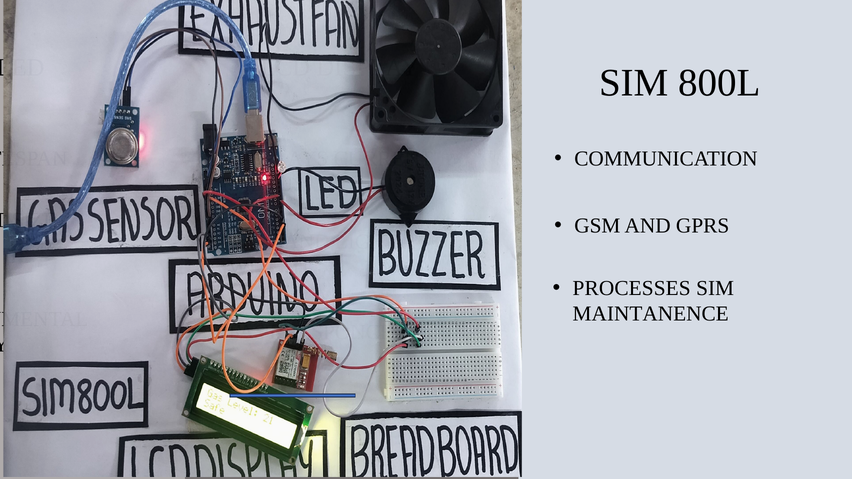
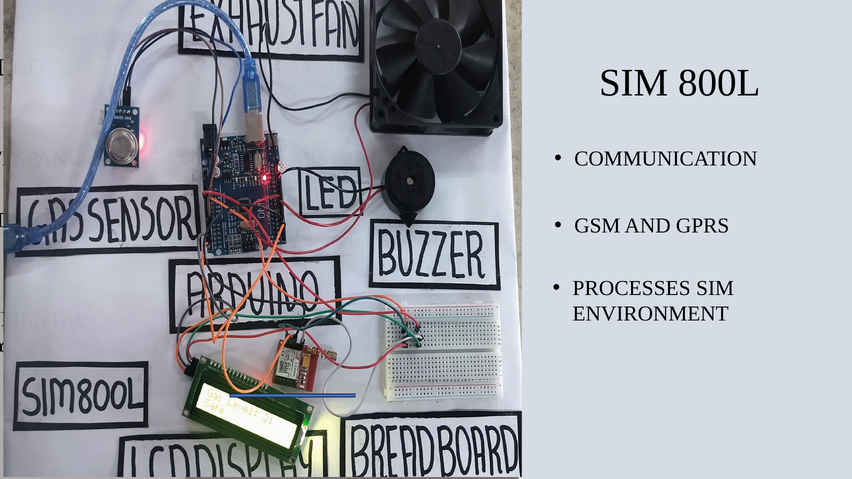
MAINTANENCE: MAINTANENCE -> ENVIRONMENT
